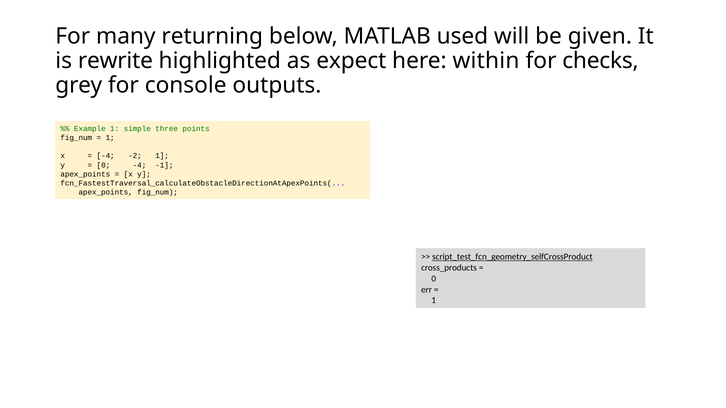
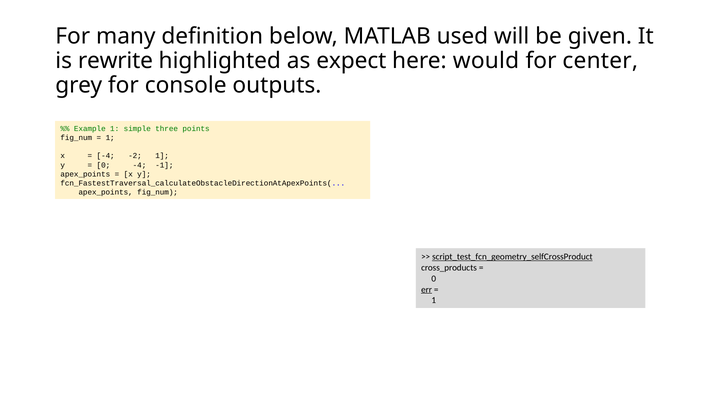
returning: returning -> definition
within: within -> would
checks: checks -> center
err underline: none -> present
